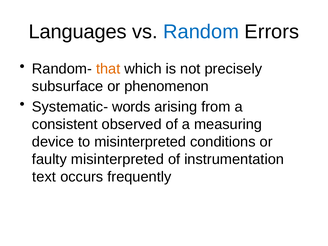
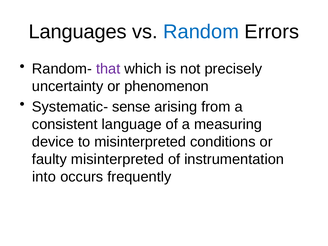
that colour: orange -> purple
subsurface: subsurface -> uncertainty
words: words -> sense
observed: observed -> language
text: text -> into
